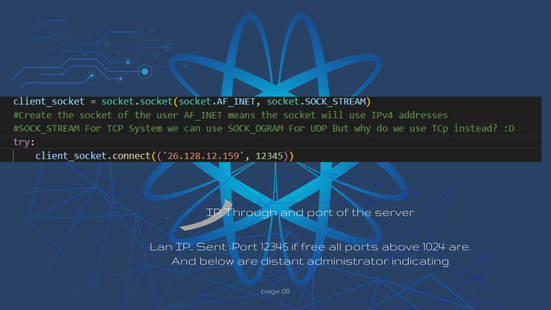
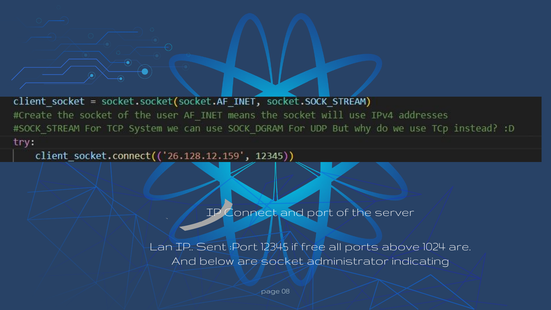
Through: Through -> Connect
distant: distant -> socket
